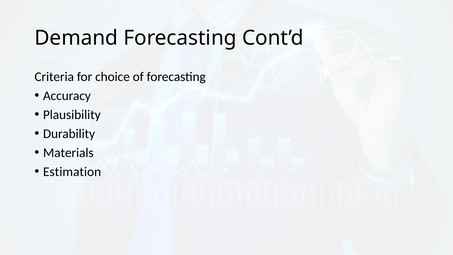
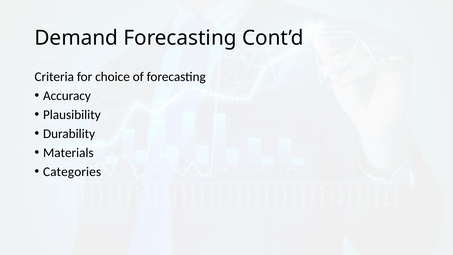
Estimation: Estimation -> Categories
